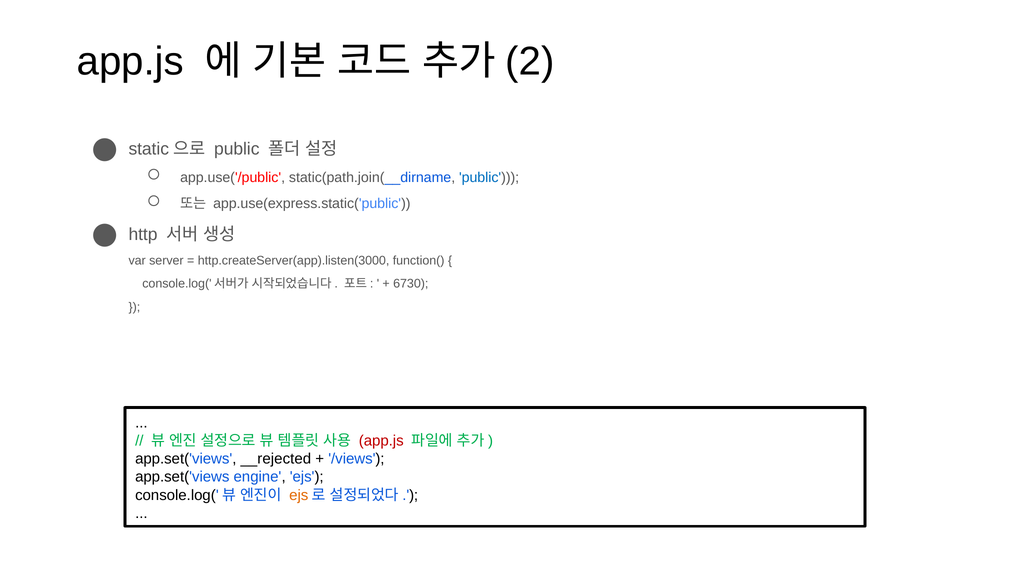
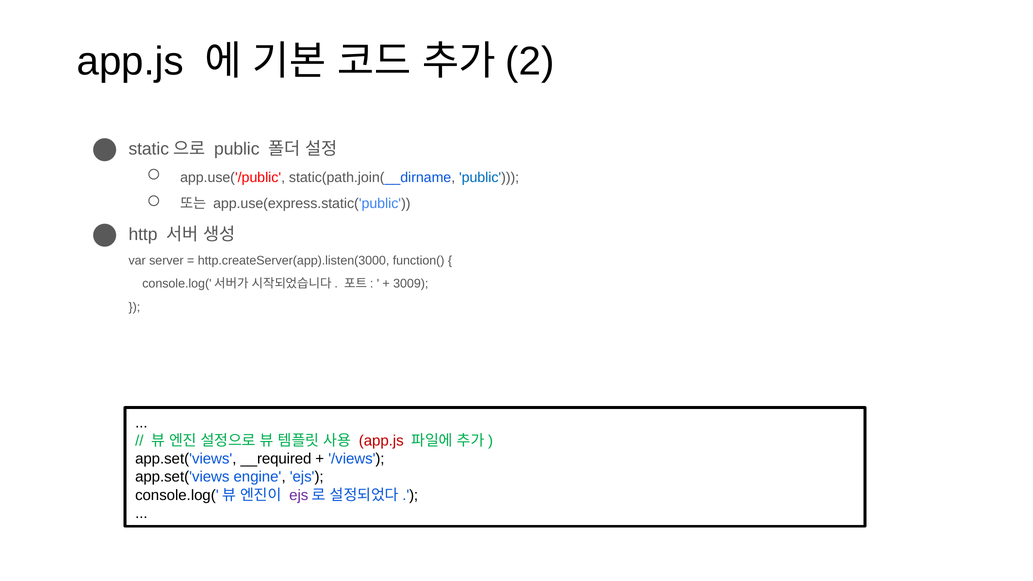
6730: 6730 -> 3009
__rejected: __rejected -> __required
ejs at (299, 495) colour: orange -> purple
